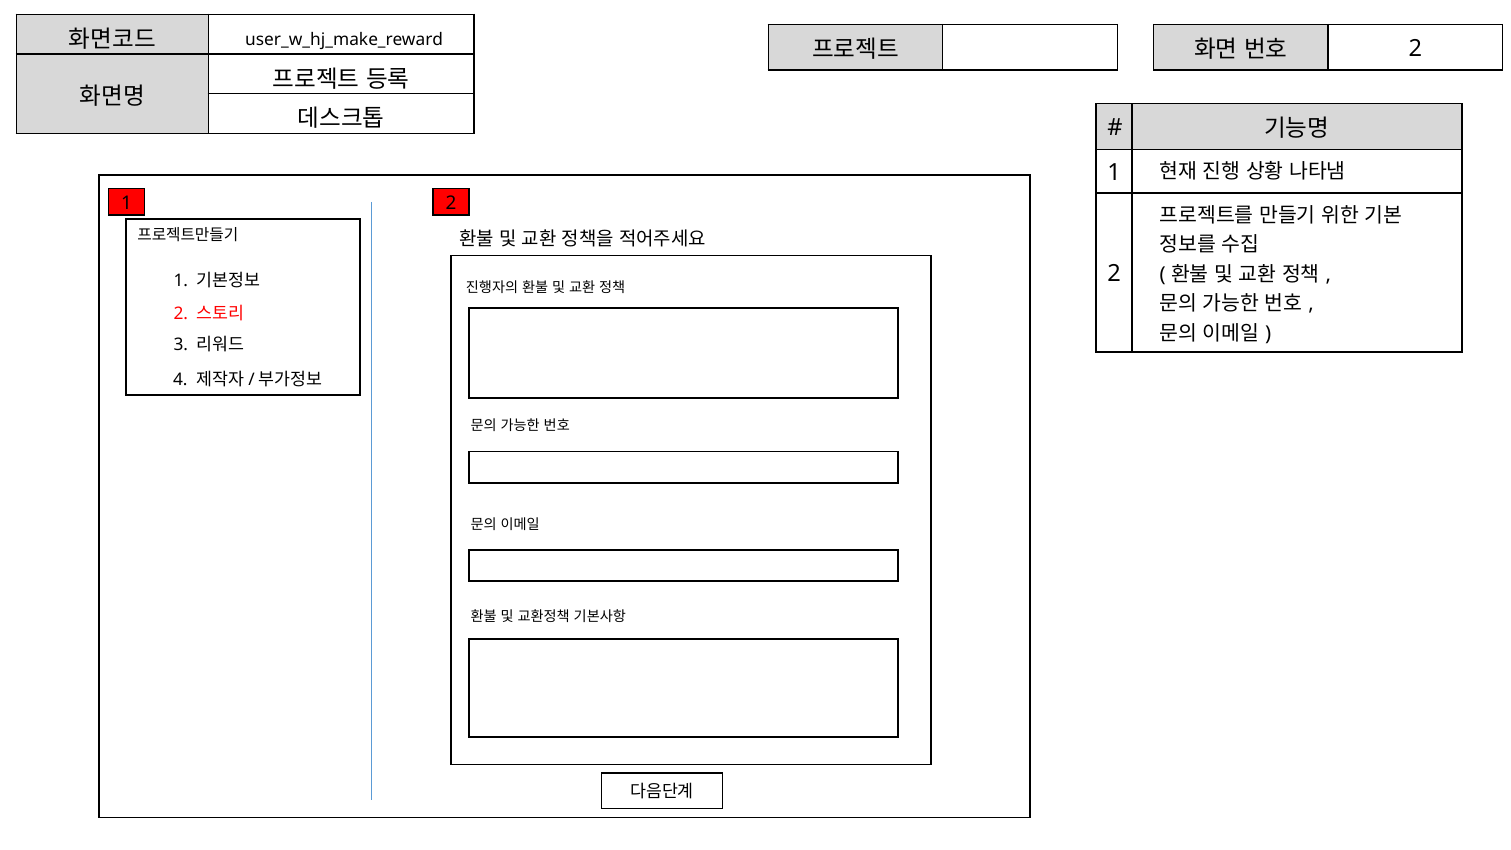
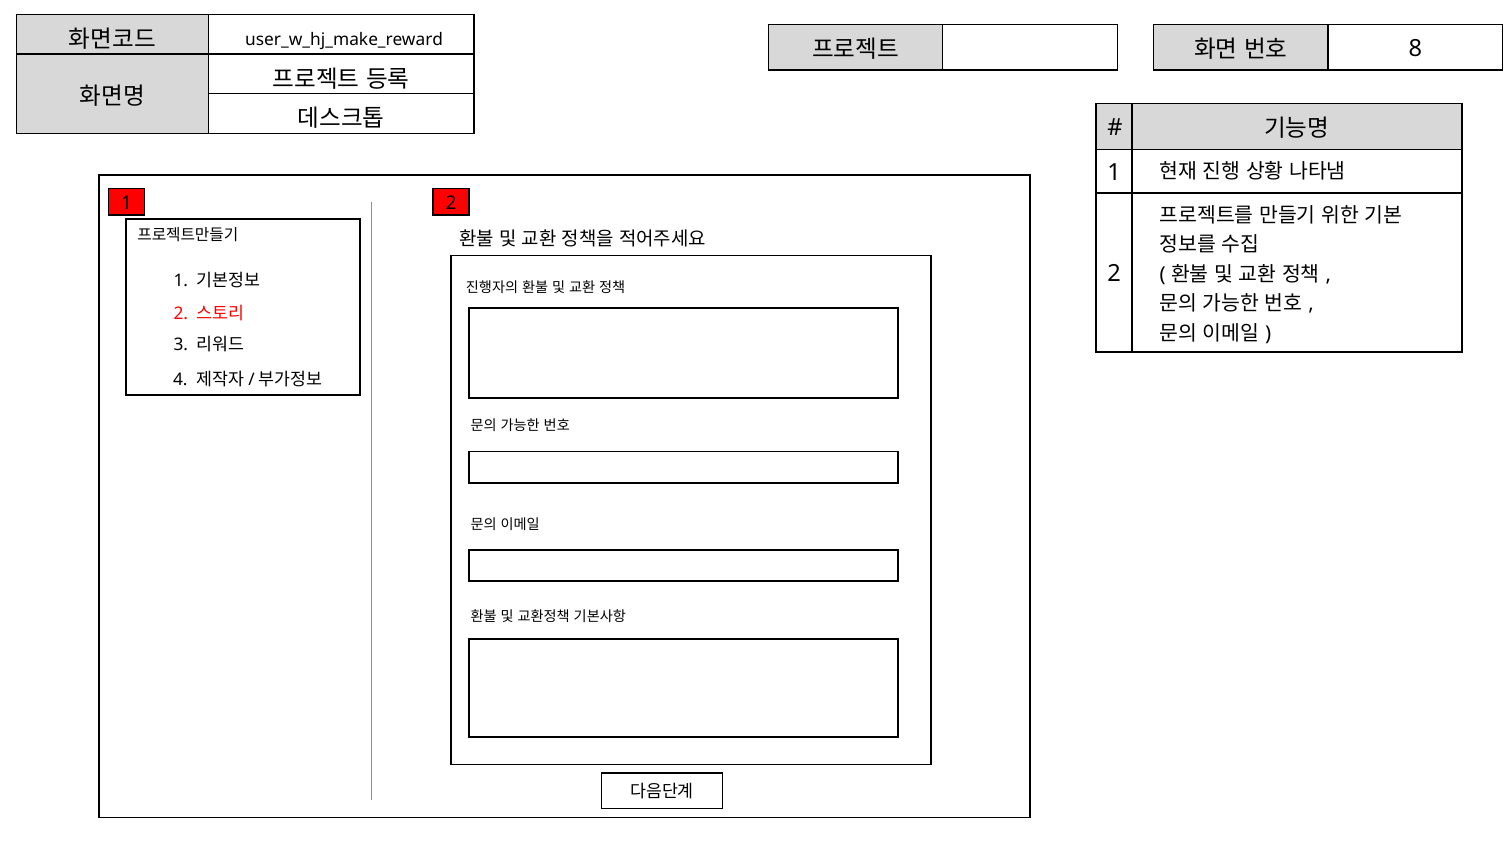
2 at (1415, 49): 2 -> 8
